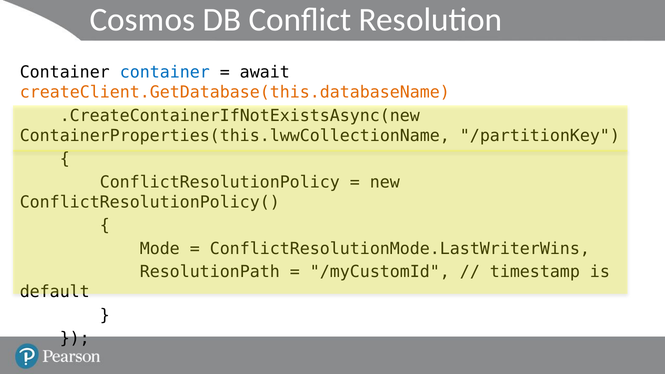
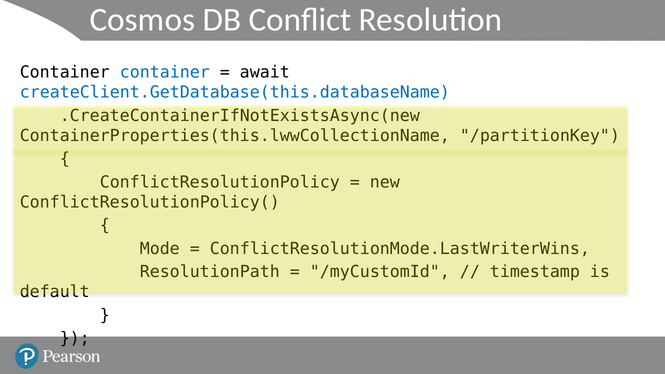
createClient.GetDatabase(this.databaseName colour: orange -> blue
